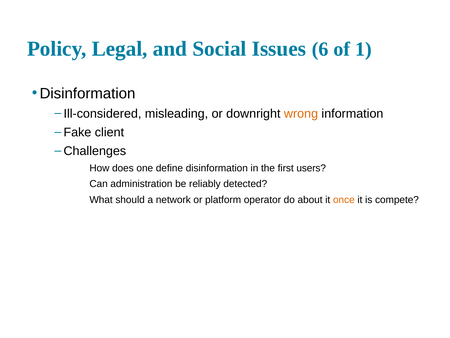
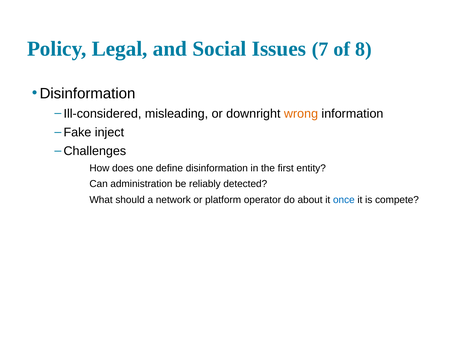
6: 6 -> 7
1: 1 -> 8
client: client -> inject
users: users -> entity
once colour: orange -> blue
